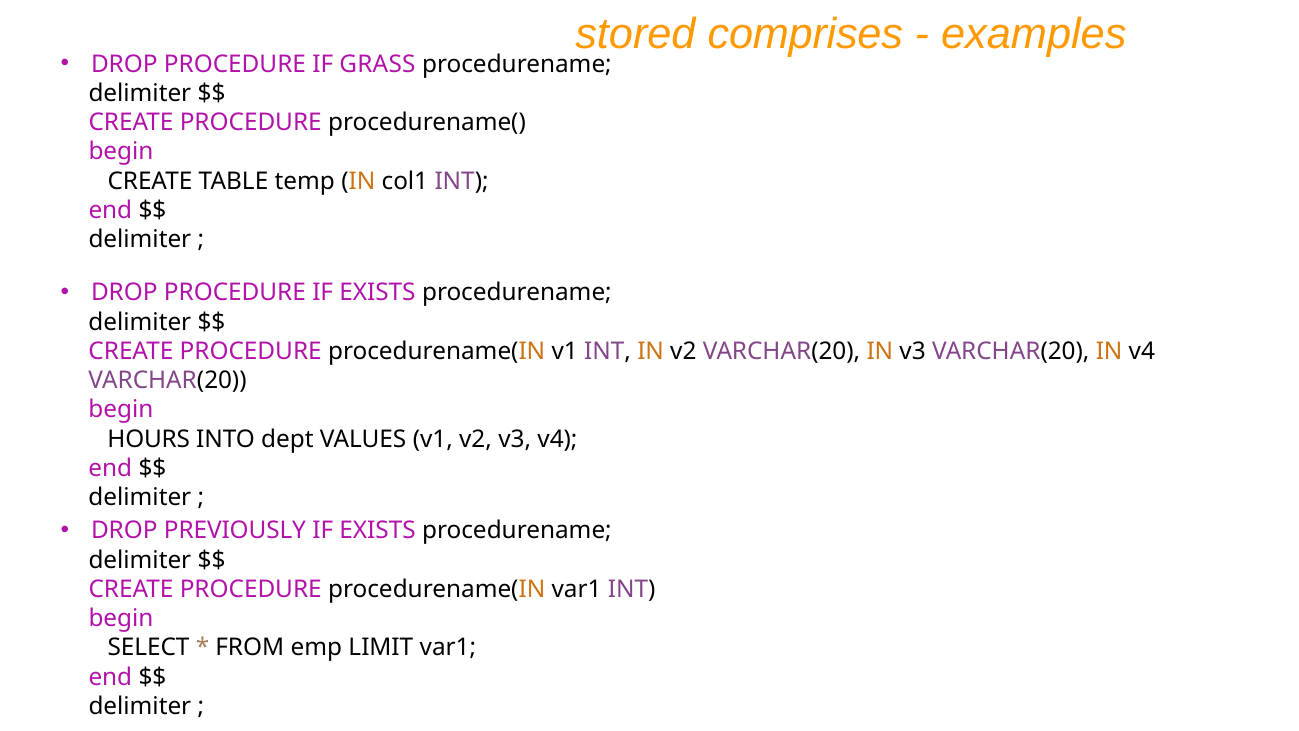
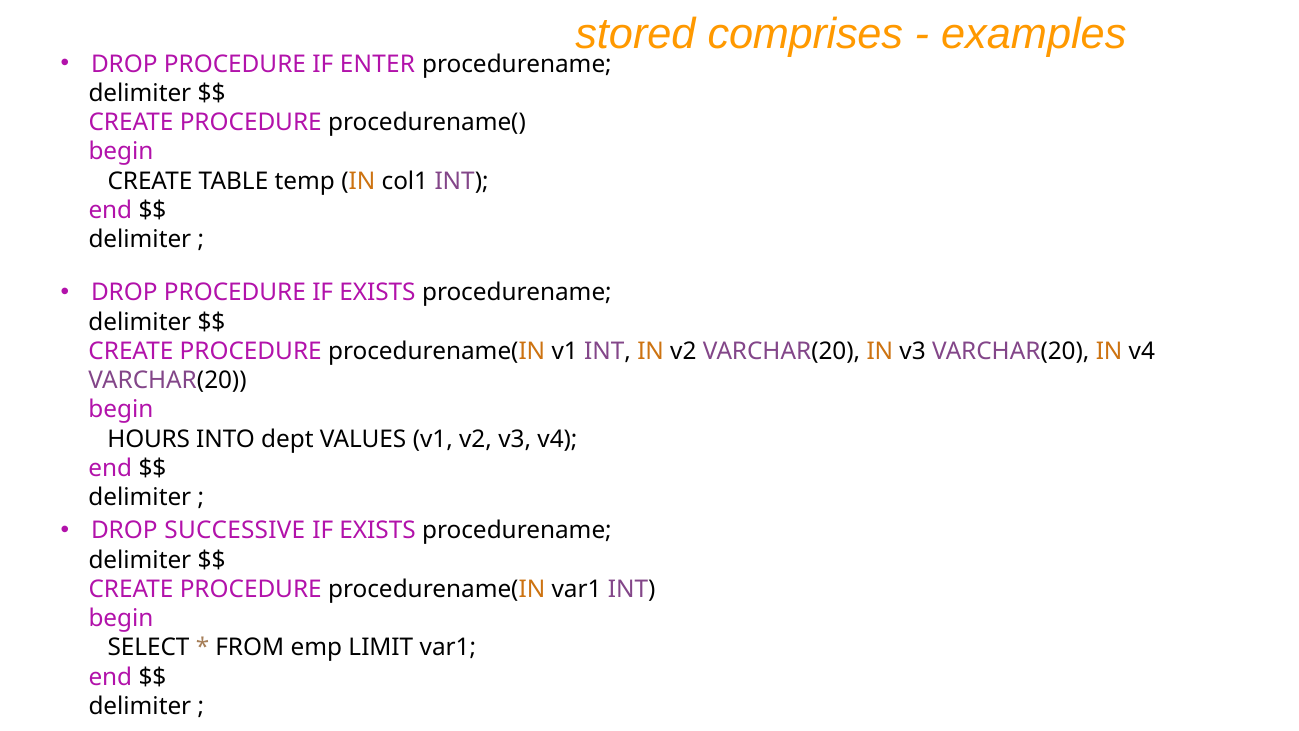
GRASS: GRASS -> ENTER
PREVIOUSLY: PREVIOUSLY -> SUCCESSIVE
